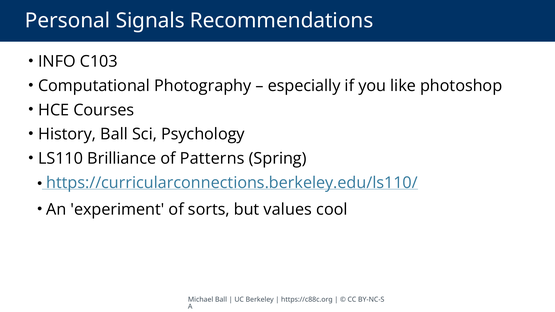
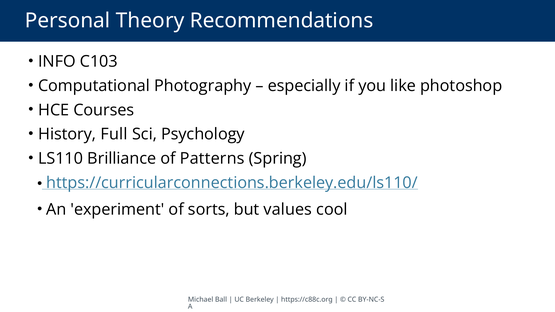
Signals: Signals -> Theory
History Ball: Ball -> Full
